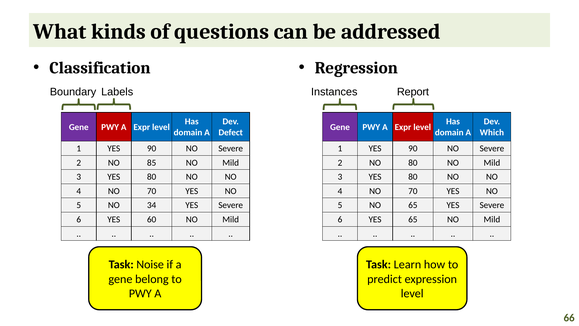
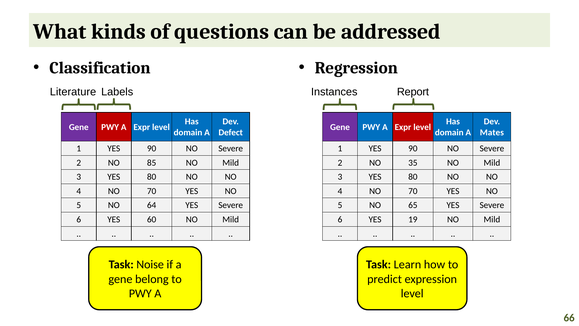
Boundary: Boundary -> Literature
Which: Which -> Mates
NO 80: 80 -> 35
34: 34 -> 64
YES 65: 65 -> 19
